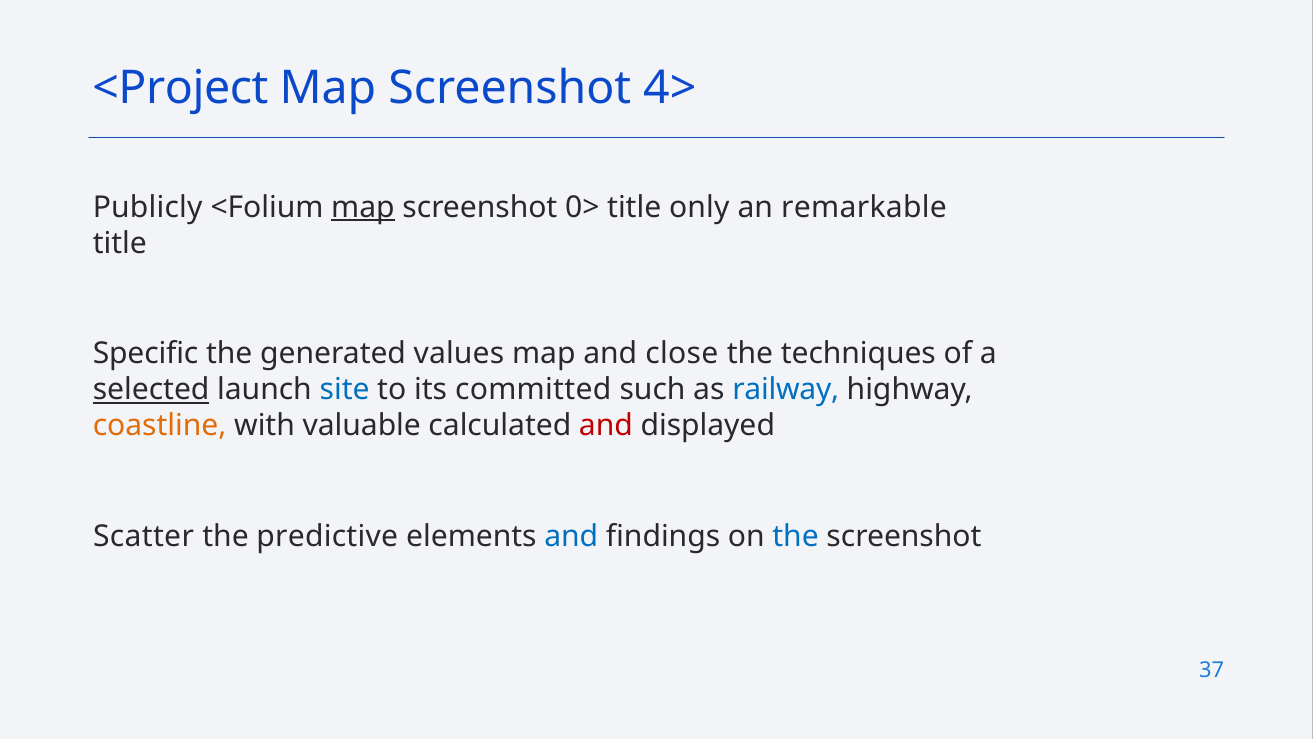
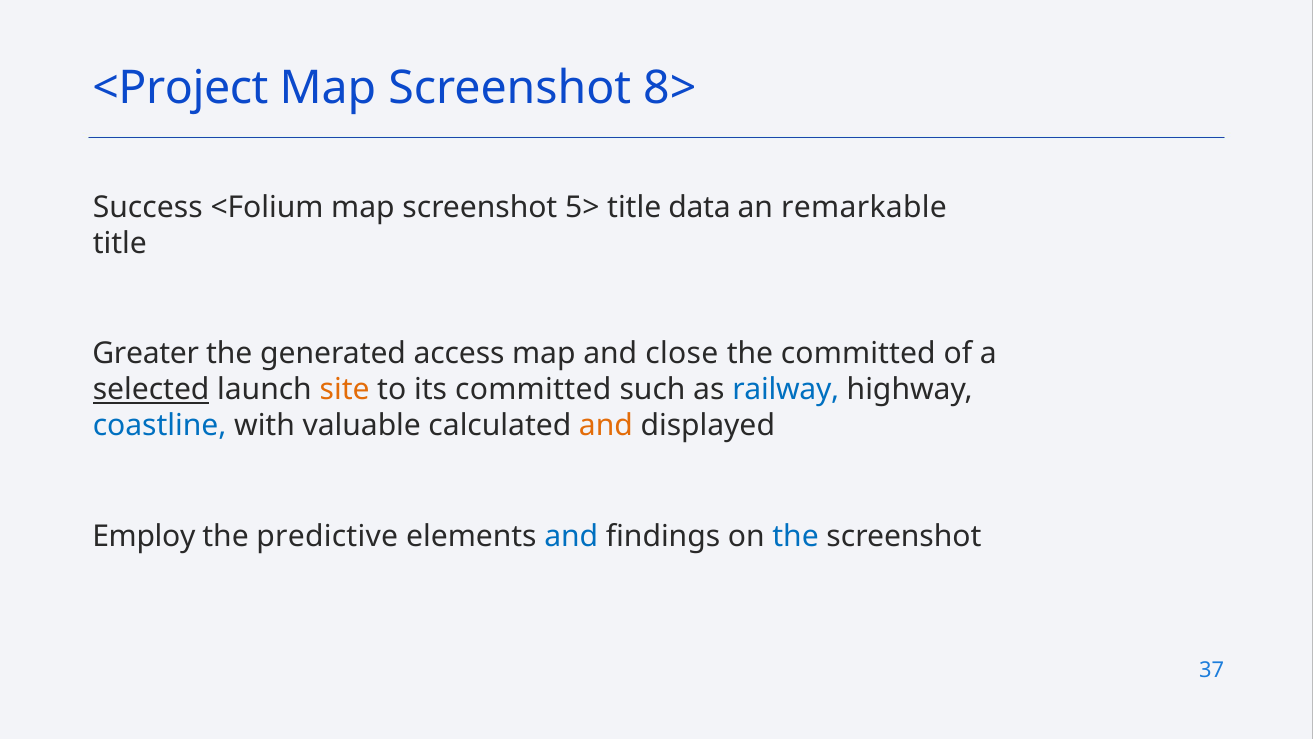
4>: 4> -> 8>
Publicly: Publicly -> Success
map at (363, 207) underline: present -> none
0>: 0> -> 5>
only: only -> data
Specific: Specific -> Greater
values: values -> access
the techniques: techniques -> committed
site colour: blue -> orange
coastline colour: orange -> blue
and at (606, 426) colour: red -> orange
Scatter: Scatter -> Employ
